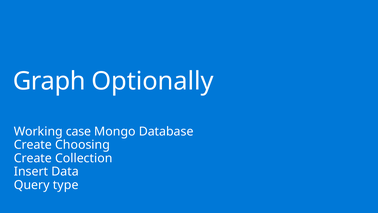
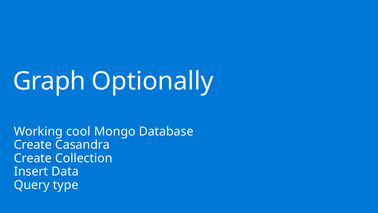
case: case -> cool
Choosing: Choosing -> Casandra
